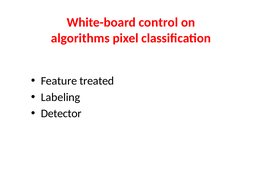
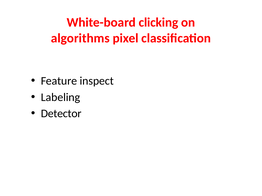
control: control -> clicking
treated: treated -> inspect
